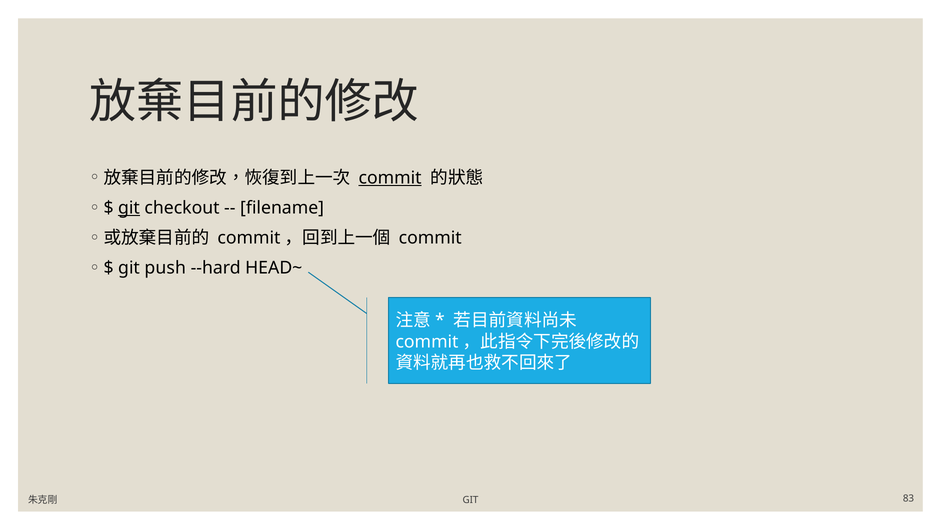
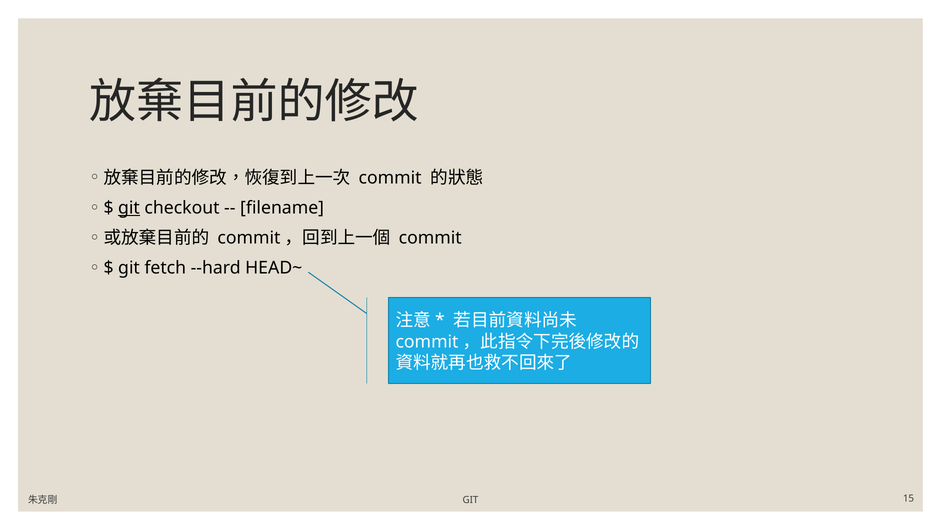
commit at (390, 178) underline: present -> none
push: push -> fetch
83: 83 -> 15
